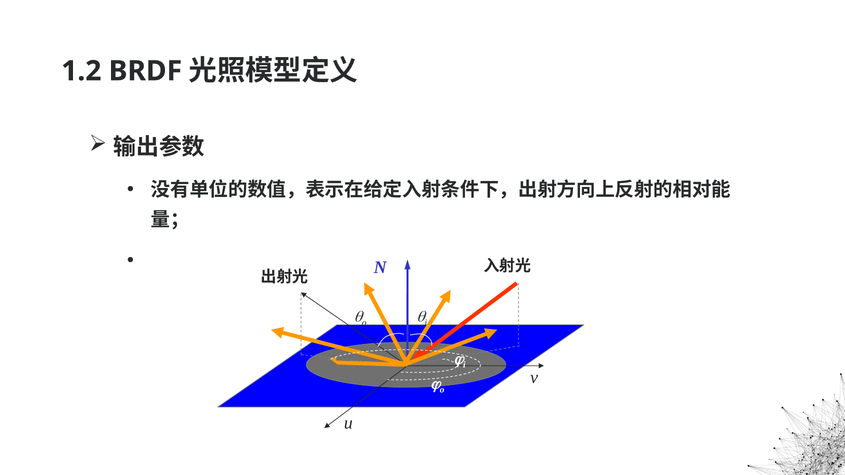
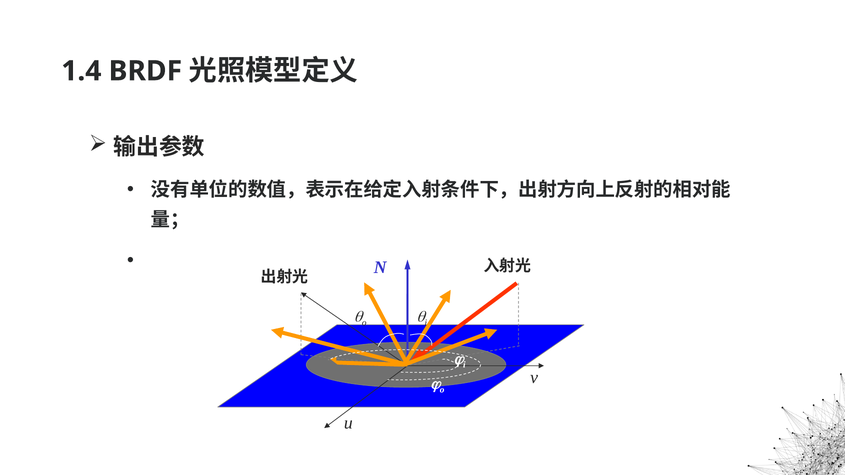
1.2: 1.2 -> 1.4
